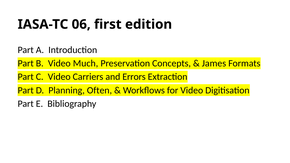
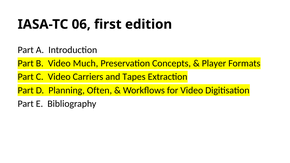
James: James -> Player
Errors: Errors -> Tapes
